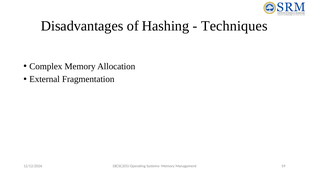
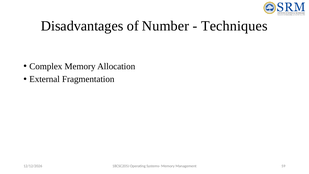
Hashing: Hashing -> Number
